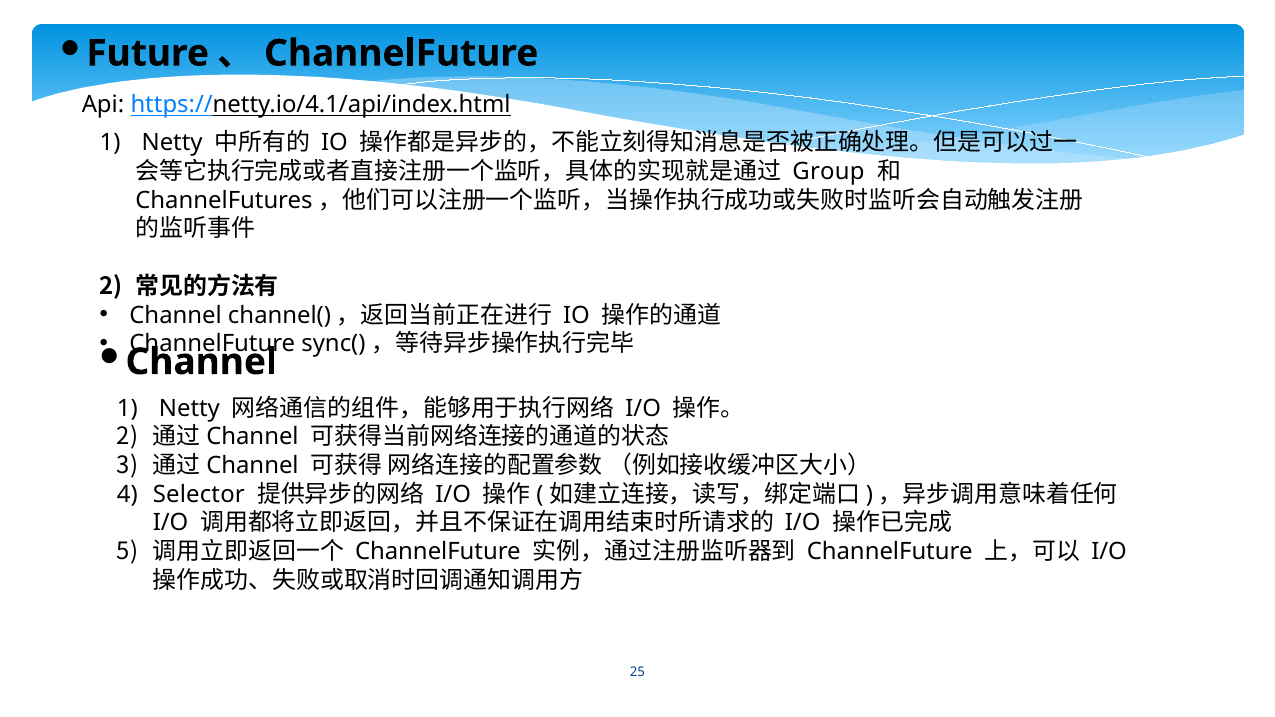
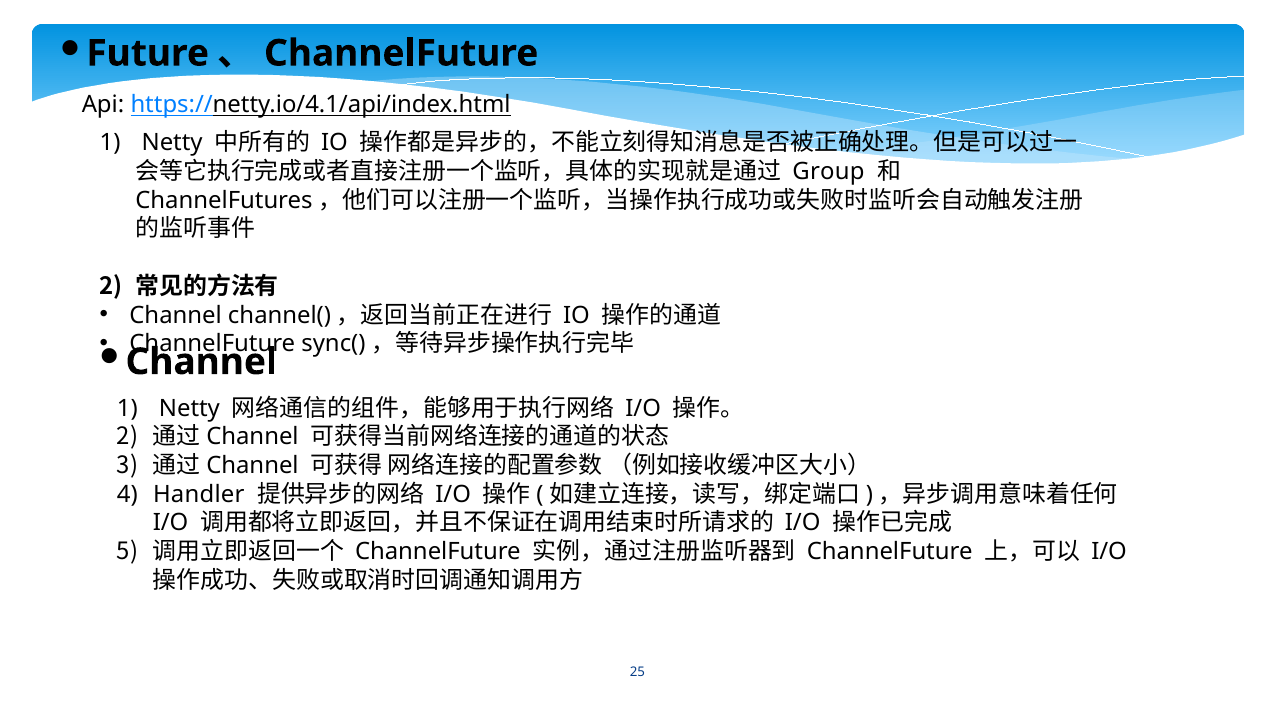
Selector: Selector -> Handler
